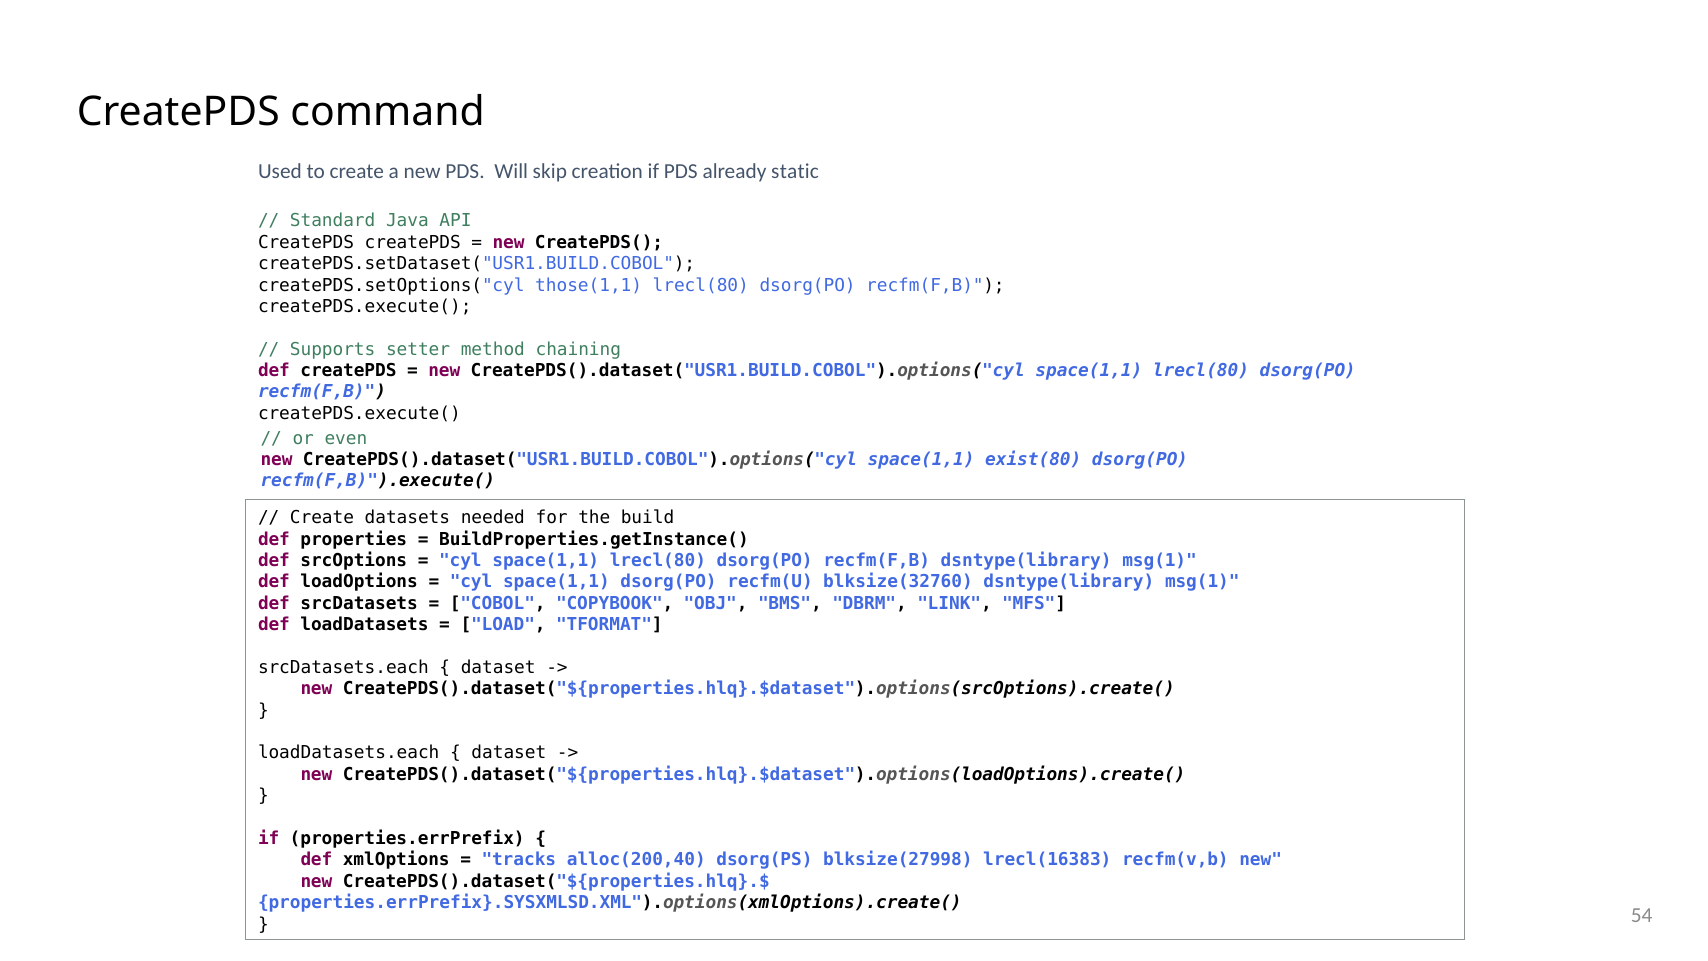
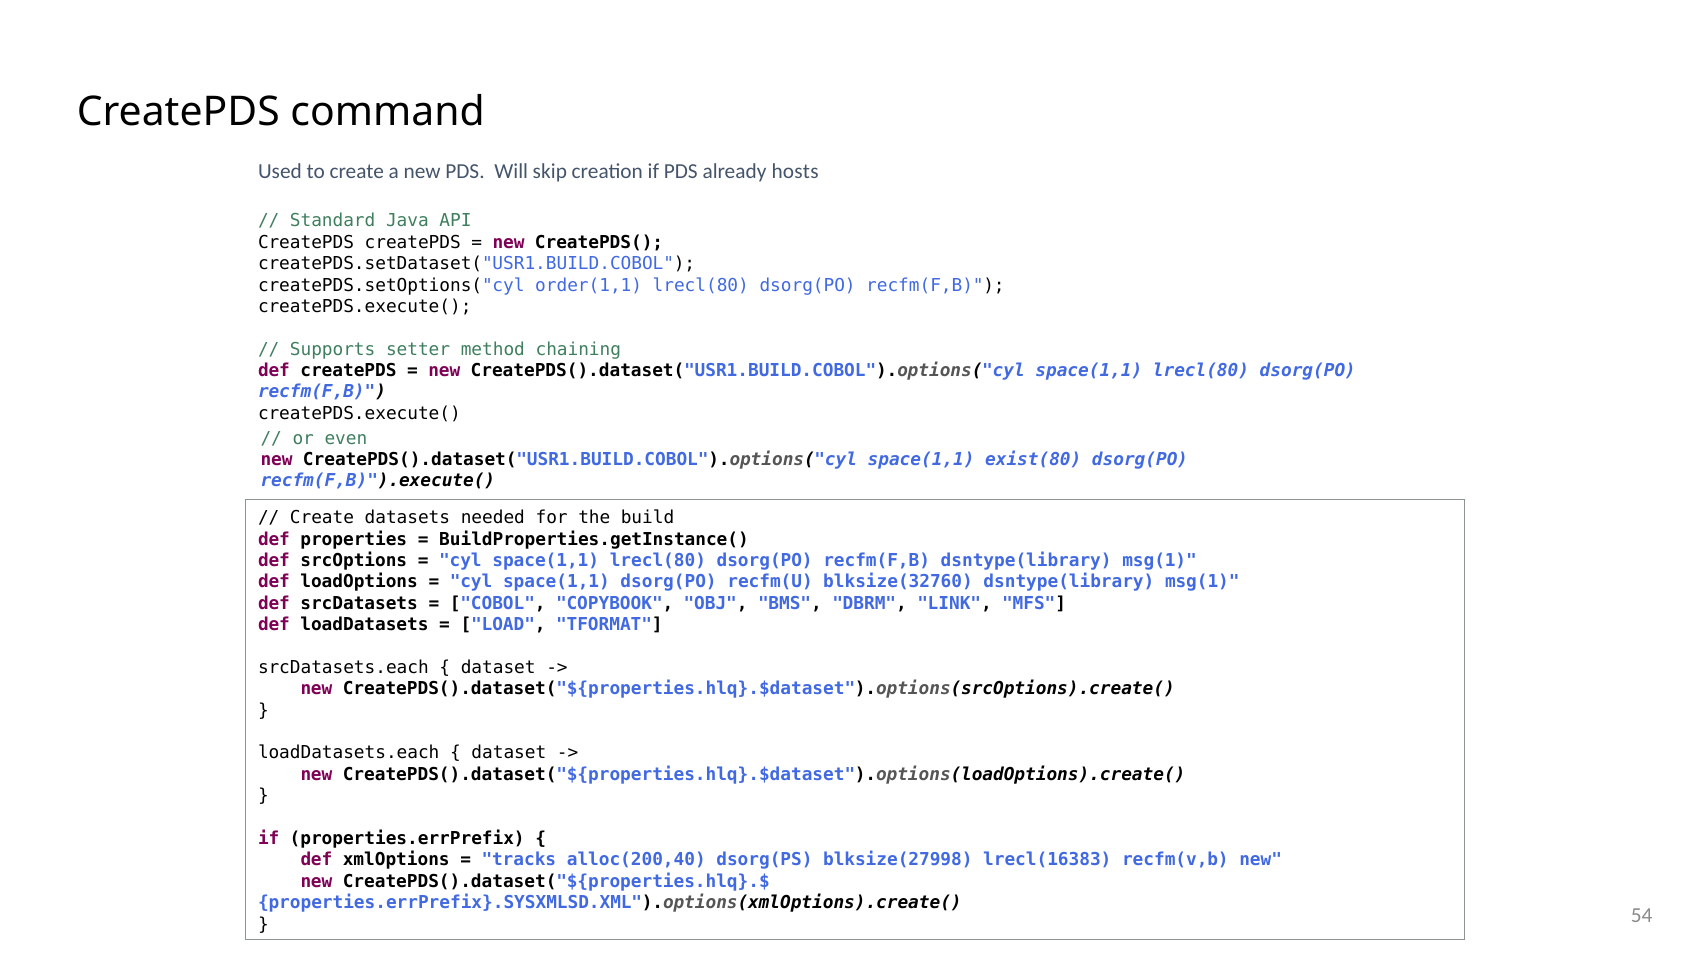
static: static -> hosts
those(1,1: those(1,1 -> order(1,1
